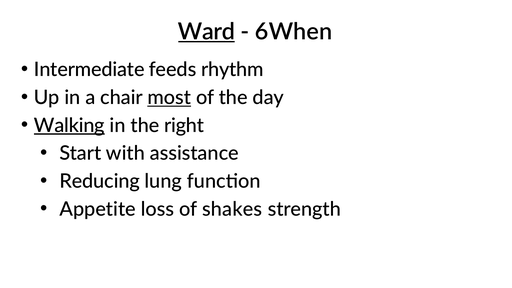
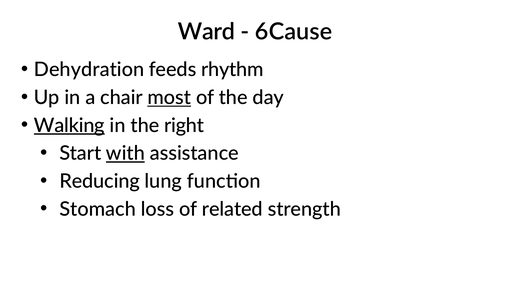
Ward underline: present -> none
6When: 6When -> 6Cause
Intermediate: Intermediate -> Dehydration
with underline: none -> present
Appetite: Appetite -> Stomach
shakes: shakes -> related
